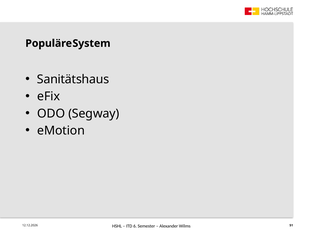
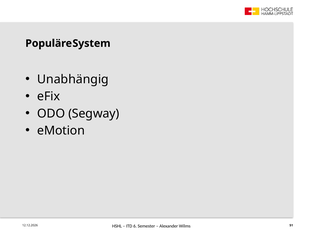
Sanitätshaus: Sanitätshaus -> Unabhängig
